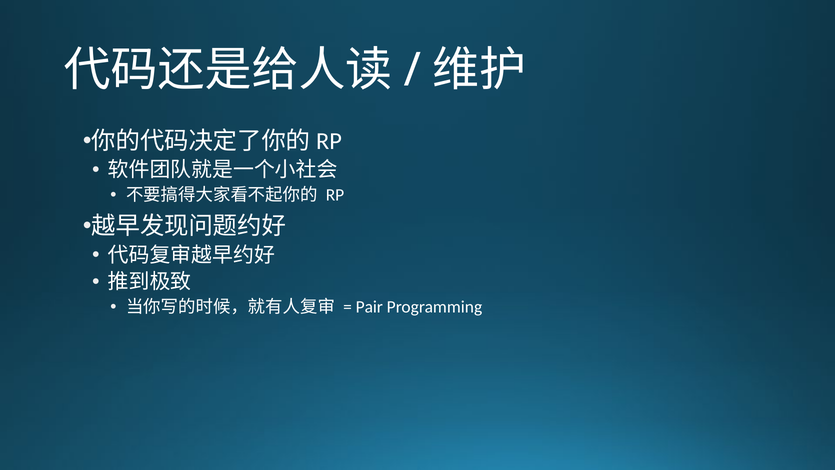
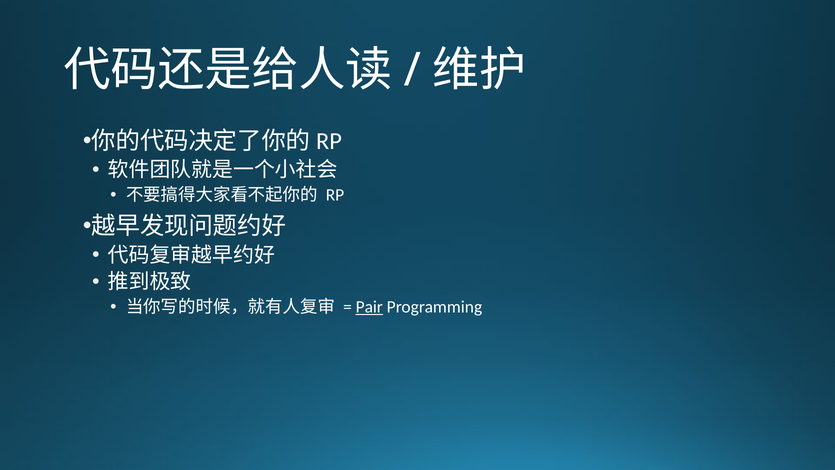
Pair underline: none -> present
